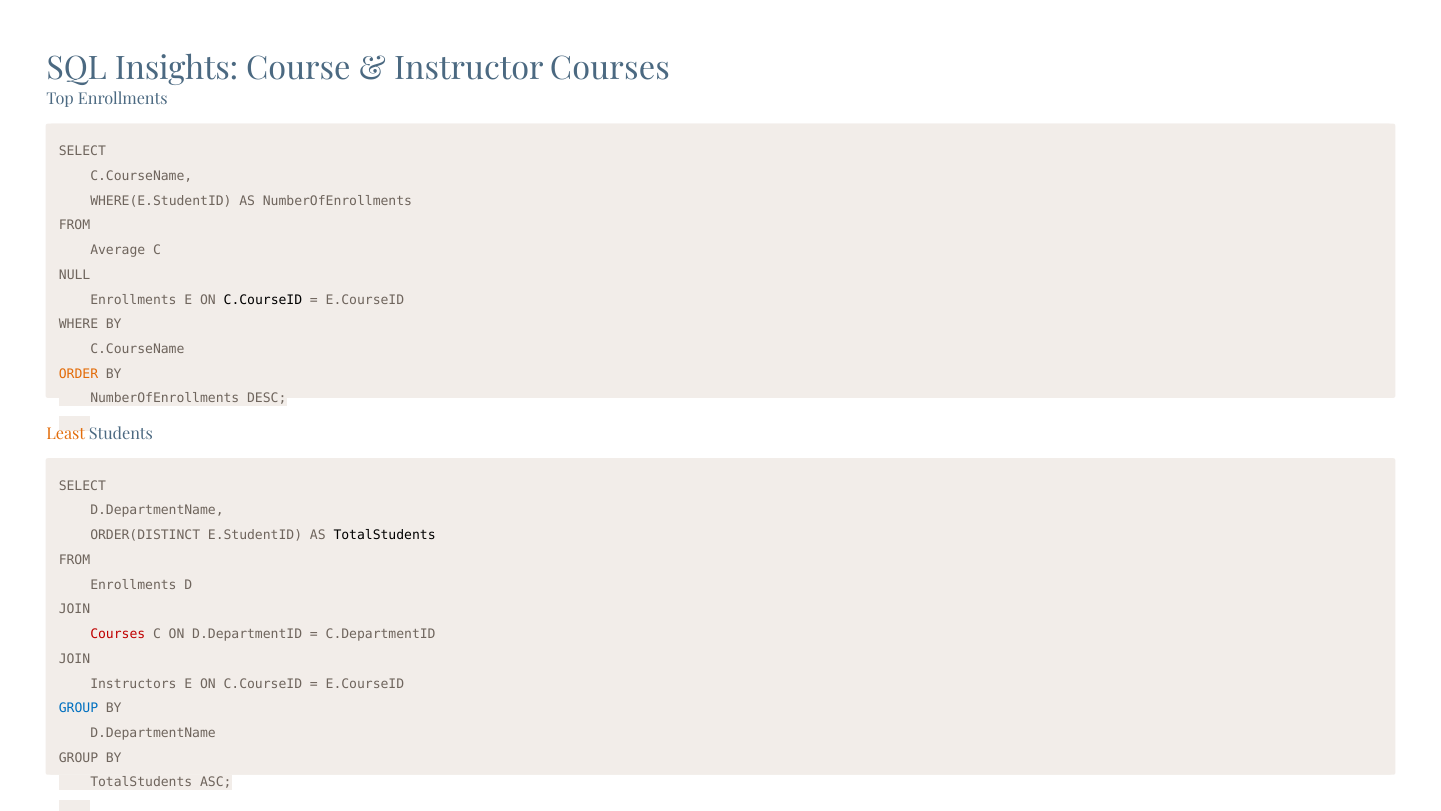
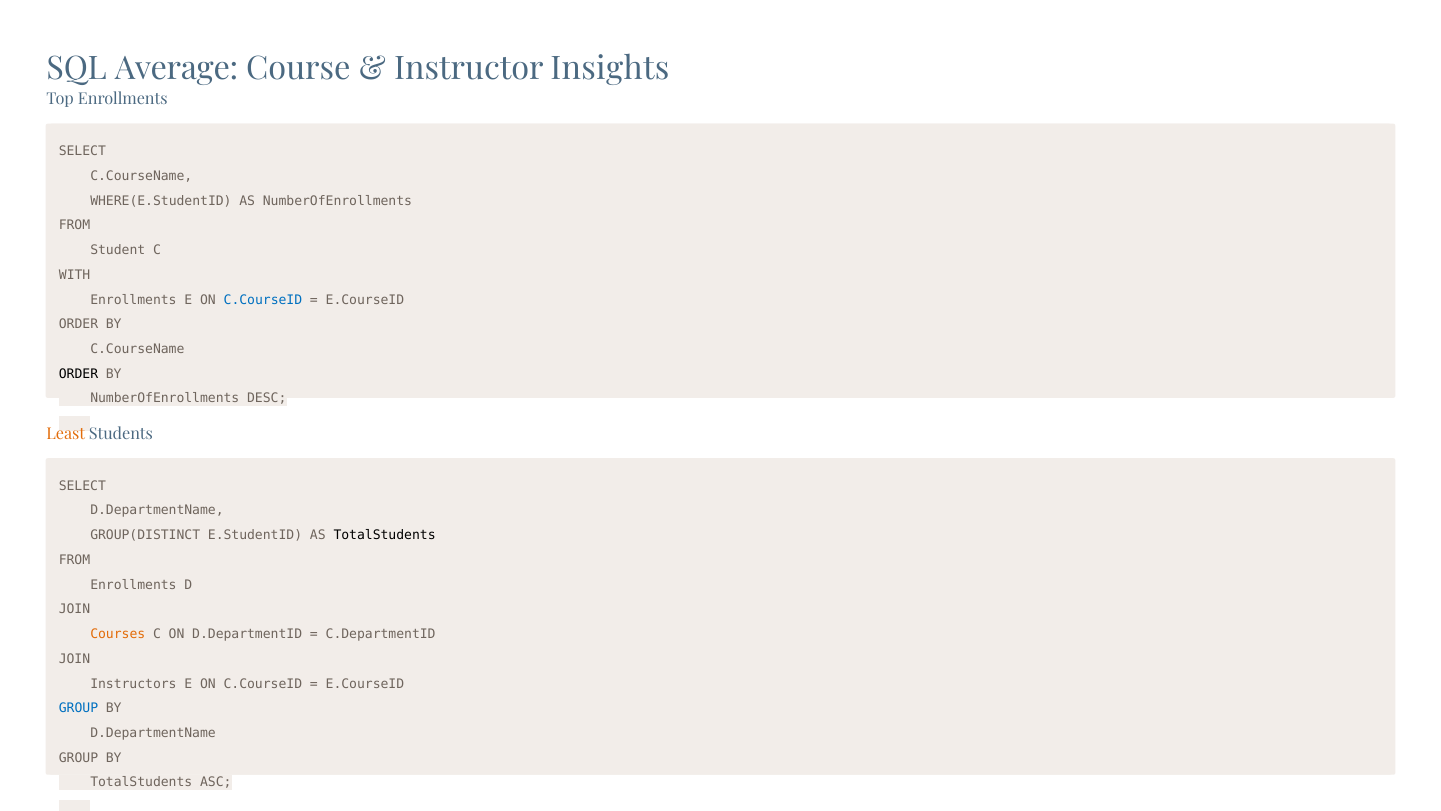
Insights: Insights -> Average
Instructor Courses: Courses -> Insights
Average: Average -> Student
NULL: NULL -> WITH
C.CourseID at (263, 300) colour: black -> blue
WHERE at (79, 324): WHERE -> ORDER
ORDER at (79, 374) colour: orange -> black
ORDER(DISTINCT: ORDER(DISTINCT -> GROUP(DISTINCT
Courses at (118, 634) colour: red -> orange
